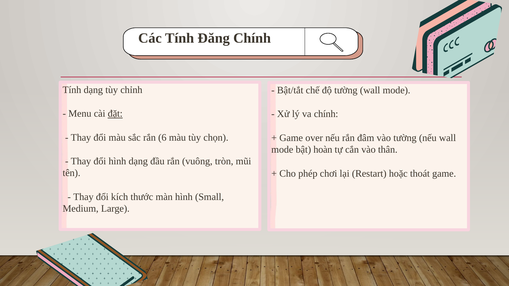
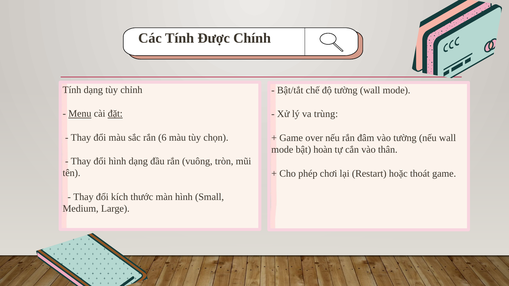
Đăng: Đăng -> Được
Menu underline: none -> present
va chính: chính -> trùng
